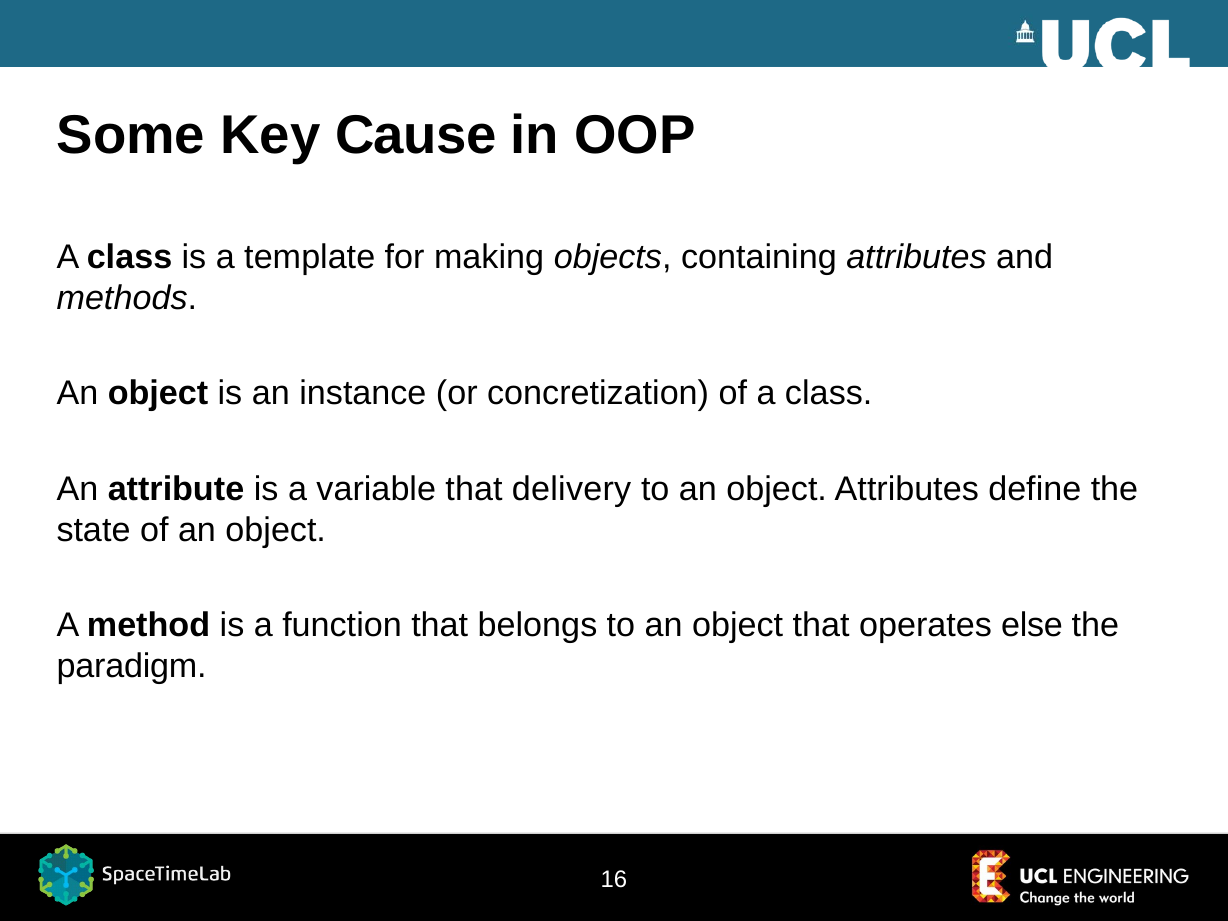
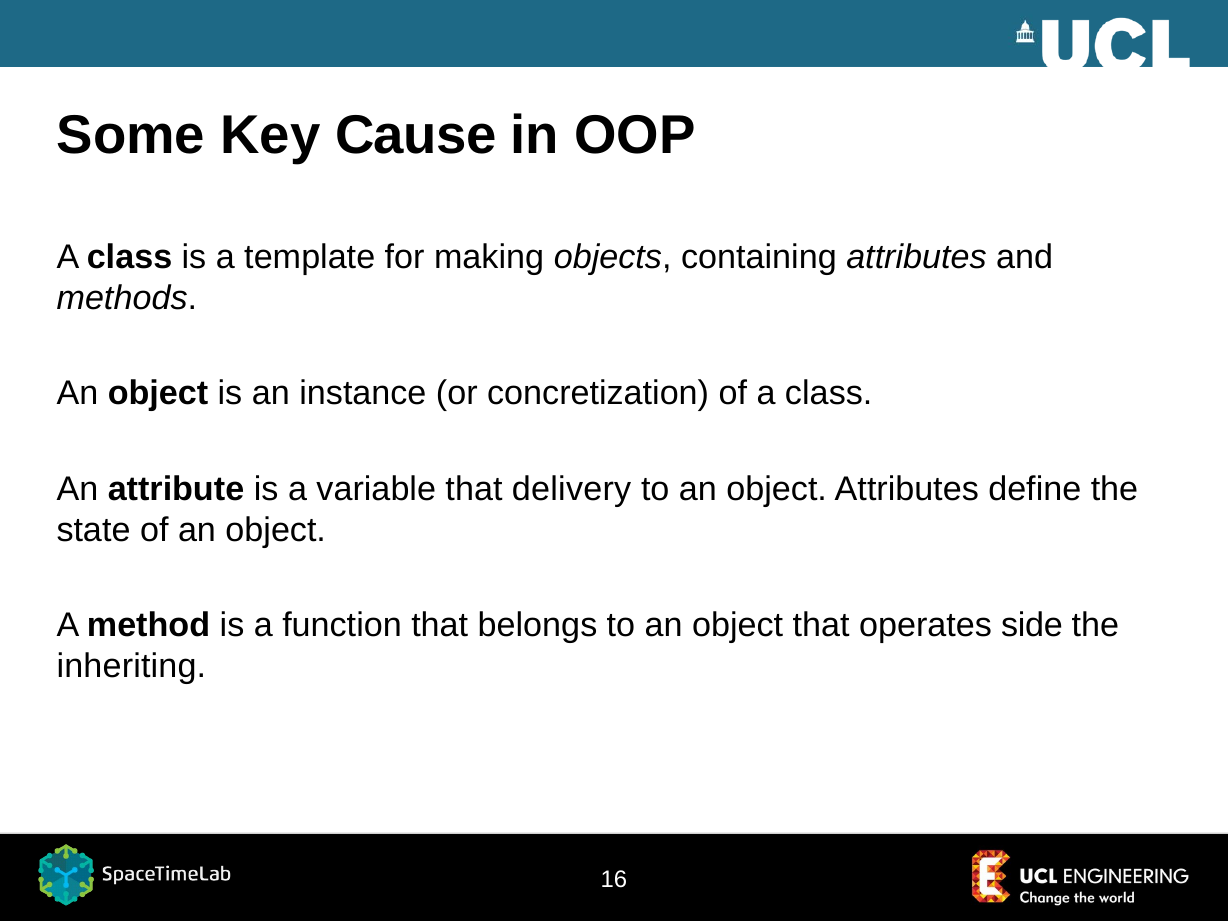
else: else -> side
paradigm: paradigm -> inheriting
